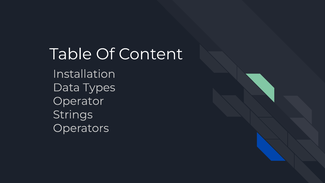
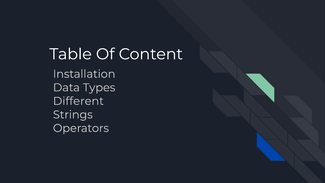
Operator: Operator -> Different
